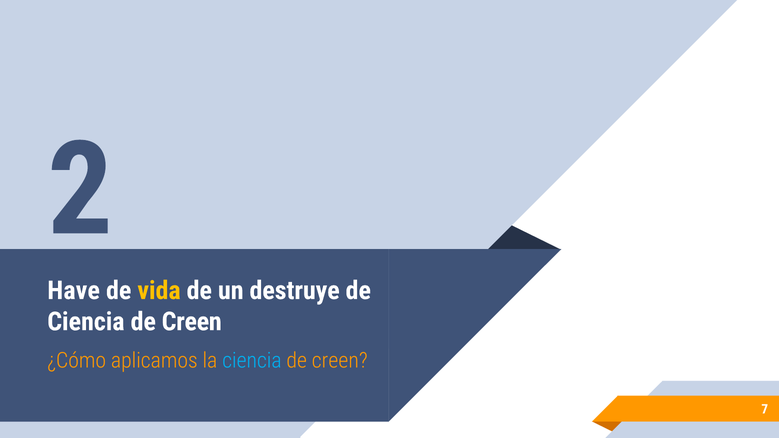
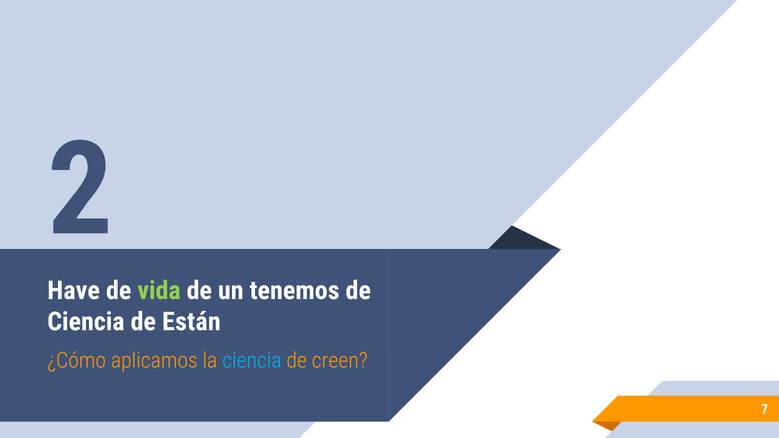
vida colour: yellow -> light green
destruye: destruye -> tenemos
Creen at (192, 322): Creen -> Están
